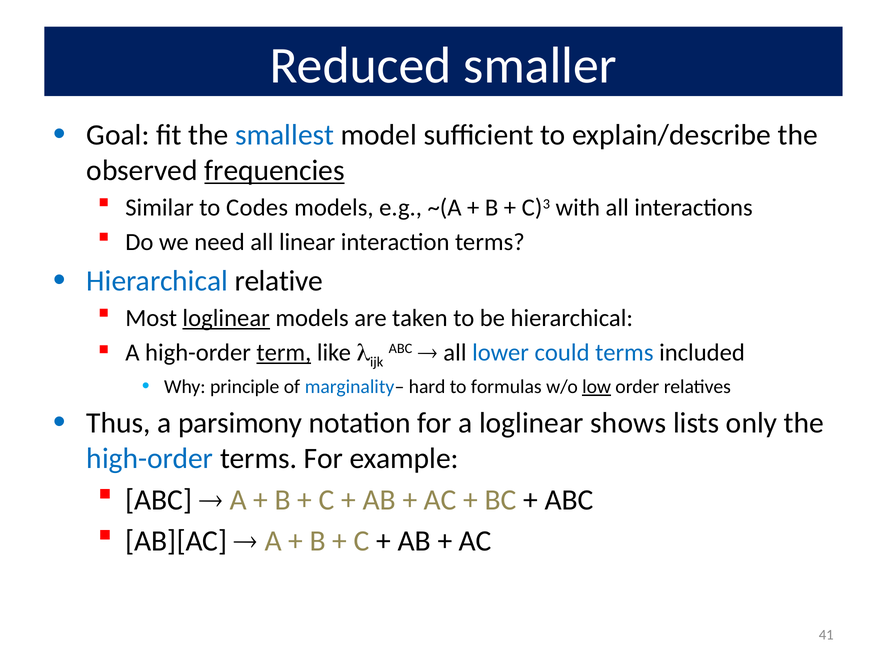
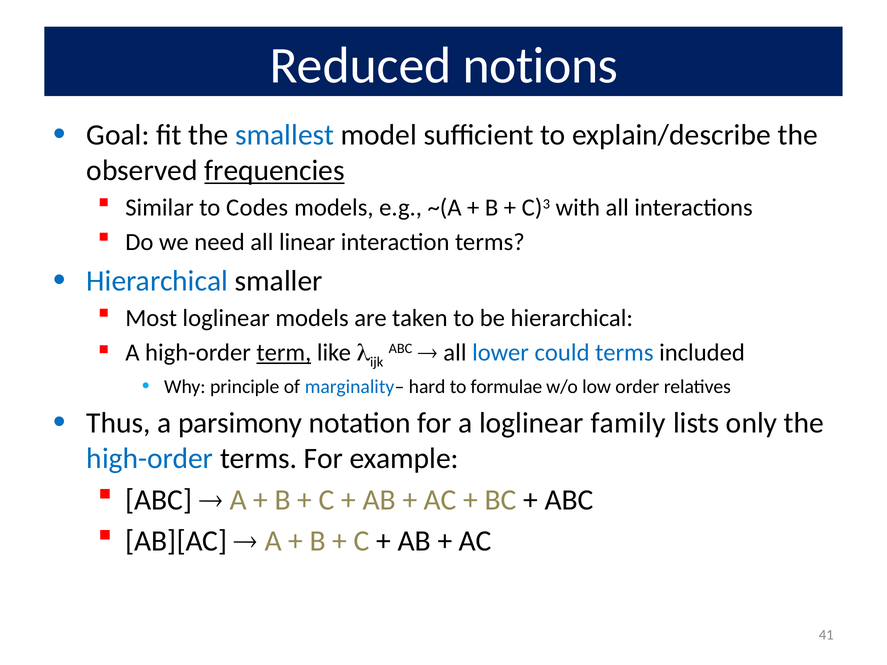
smaller: smaller -> notions
relative: relative -> smaller
loglinear at (226, 318) underline: present -> none
formulas: formulas -> formulae
low underline: present -> none
shows: shows -> family
